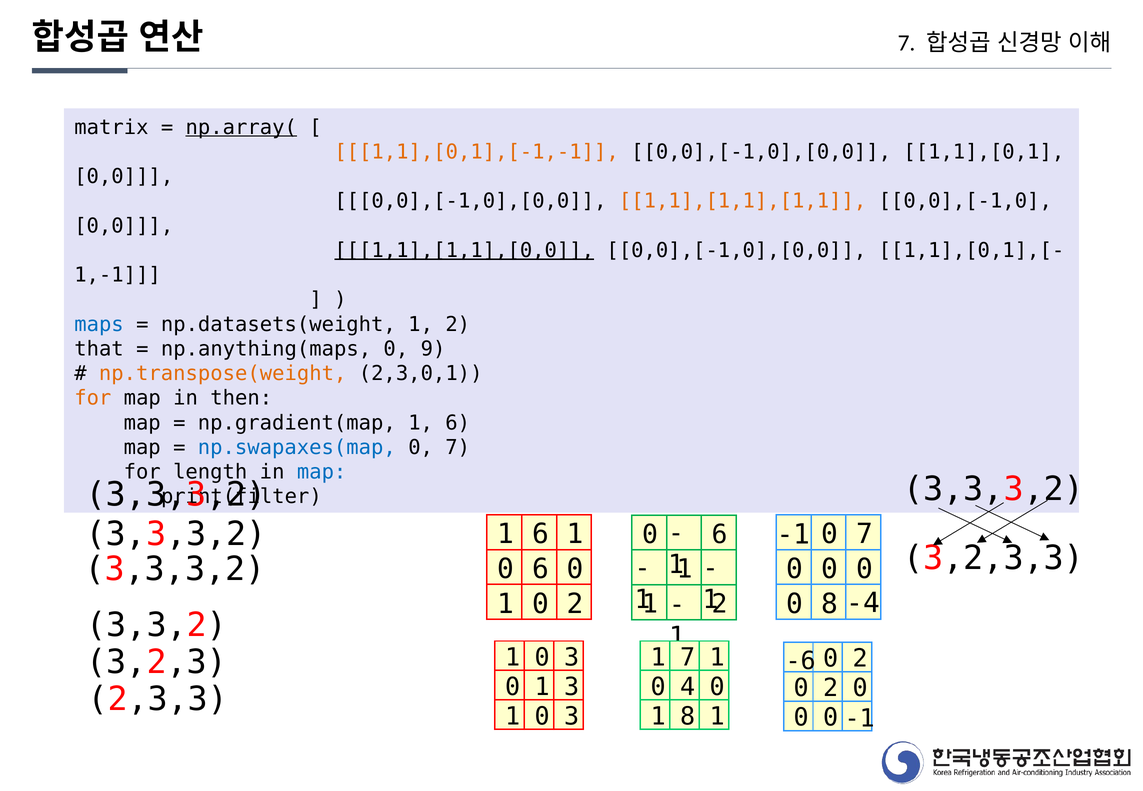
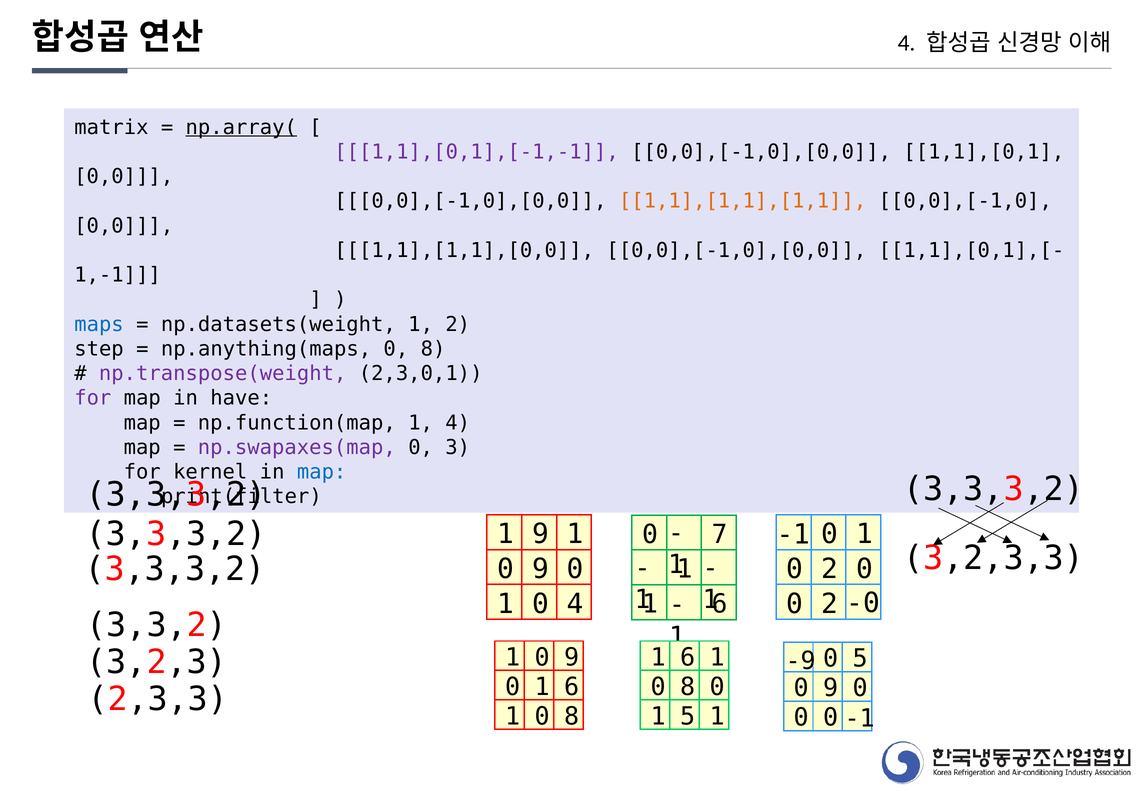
7 at (906, 43): 7 -> 4
1,1],[0,1],[-1,-1 colour: orange -> purple
1,1],[1,1],[0,0 underline: present -> none
that: that -> step
9 at (433, 349): 9 -> 8
np.transpose(weight colour: orange -> purple
for at (93, 398) colour: orange -> purple
then: then -> have
np.gradient(map: np.gradient(map -> np.function(map
6 at (458, 423): 6 -> 4
np.swapaxes(map colour: blue -> purple
7 at (458, 448): 7 -> 3
length: length -> kernel
6 at (540, 534): 6 -> 9
7 at (865, 534): 7 -> 1
6 at (720, 535): 6 -> 7
6 at (540, 569): 6 -> 9
0 at (830, 569): 0 -> 2
-4: -4 -> -0
2 at (575, 604): 2 -> 4
8 at (830, 604): 8 -> 2
2 at (720, 604): 2 -> 6
3 at (572, 658): 3 -> 9
7 at (688, 658): 7 -> 6
2 at (860, 659): 2 -> 5
-6: -6 -> -9
0 1 3: 3 -> 6
4 at (688, 687): 4 -> 8
2 at (831, 688): 2 -> 9
3 at (572, 717): 3 -> 8
1 8: 8 -> 5
